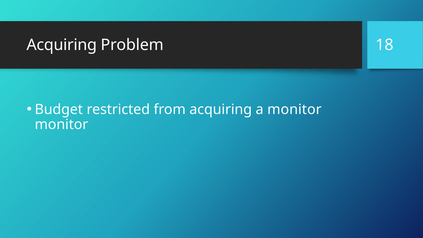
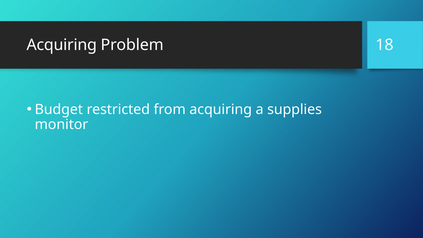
a monitor: monitor -> supplies
